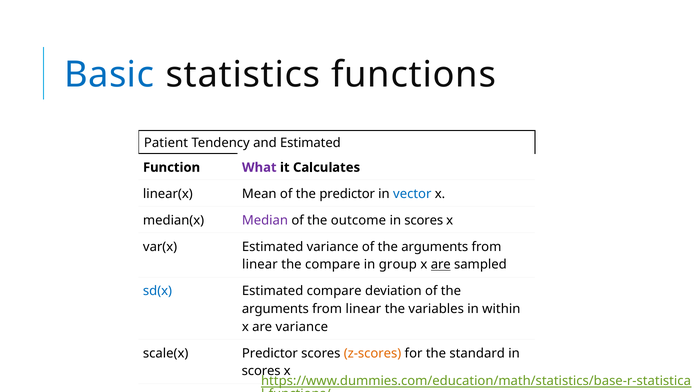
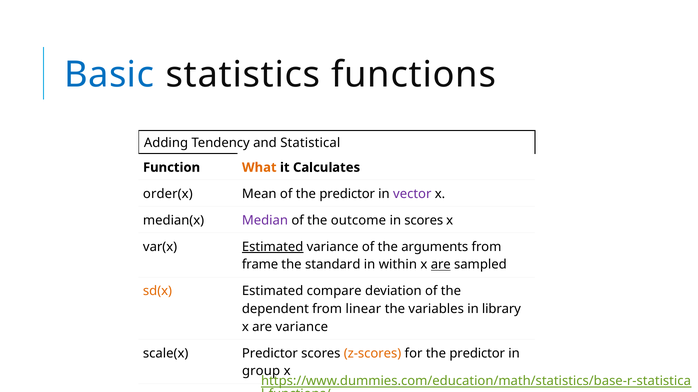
Patient: Patient -> Adding
and Estimated: Estimated -> Statistical
What colour: purple -> orange
linear(x: linear(x -> order(x
vector colour: blue -> purple
Estimated at (273, 247) underline: none -> present
linear at (260, 265): linear -> frame
the compare: compare -> standard
group: group -> within
sd(x colour: blue -> orange
arguments at (275, 309): arguments -> dependent
within: within -> library
for the standard: standard -> predictor
scores at (261, 372): scores -> group
